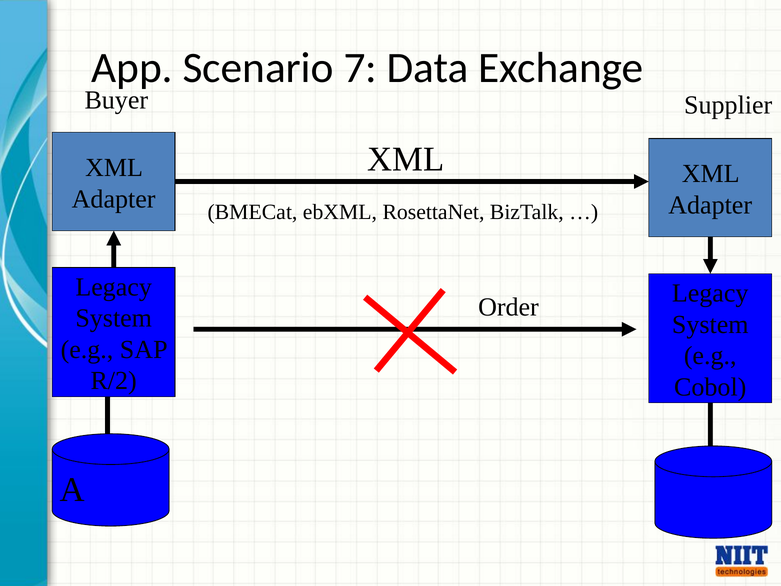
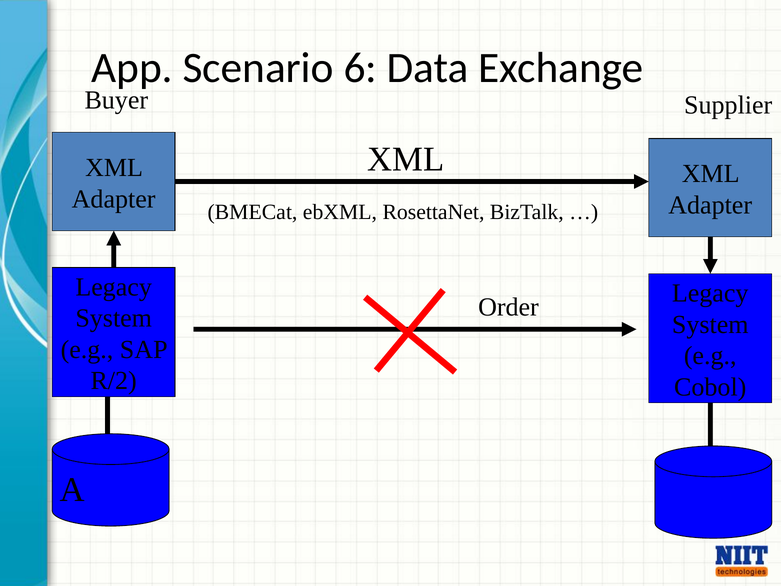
7: 7 -> 6
